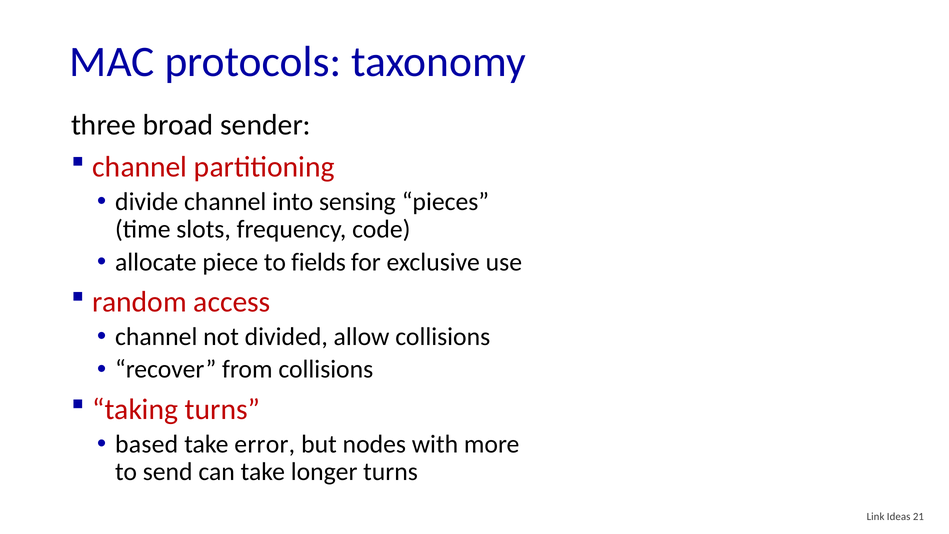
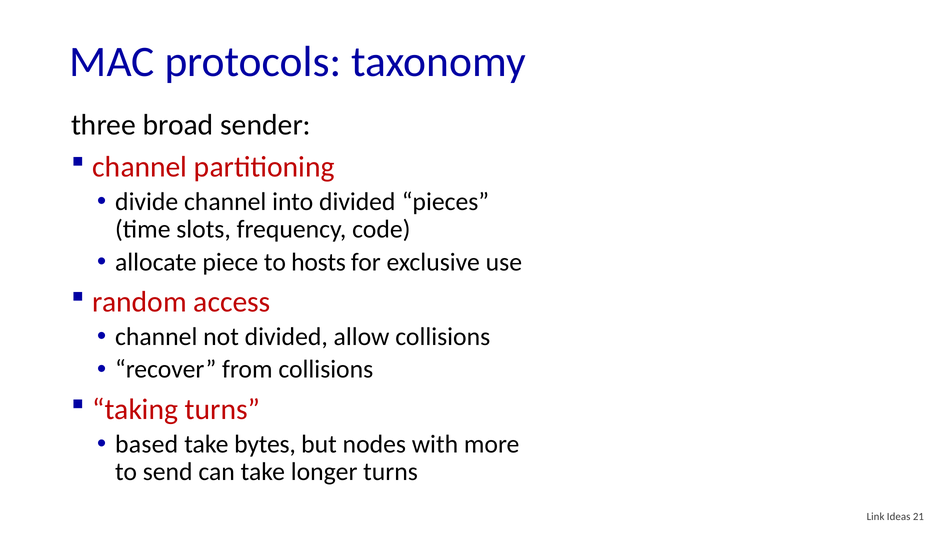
into sensing: sensing -> divided
fields: fields -> hosts
error: error -> bytes
